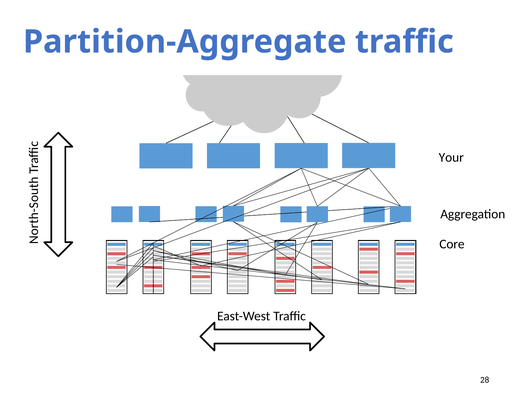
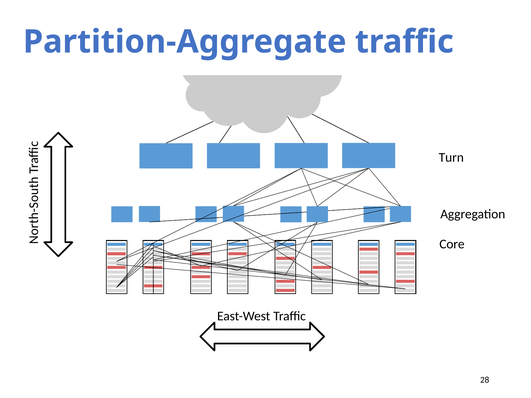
Your: Your -> Turn
